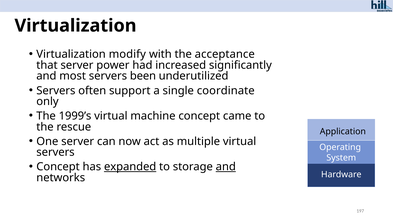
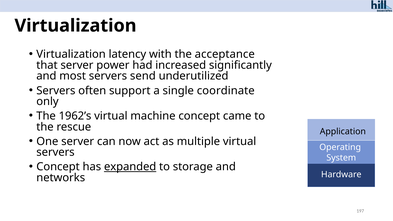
modify: modify -> latency
been: been -> send
1999’s: 1999’s -> 1962’s
and at (226, 167) underline: present -> none
